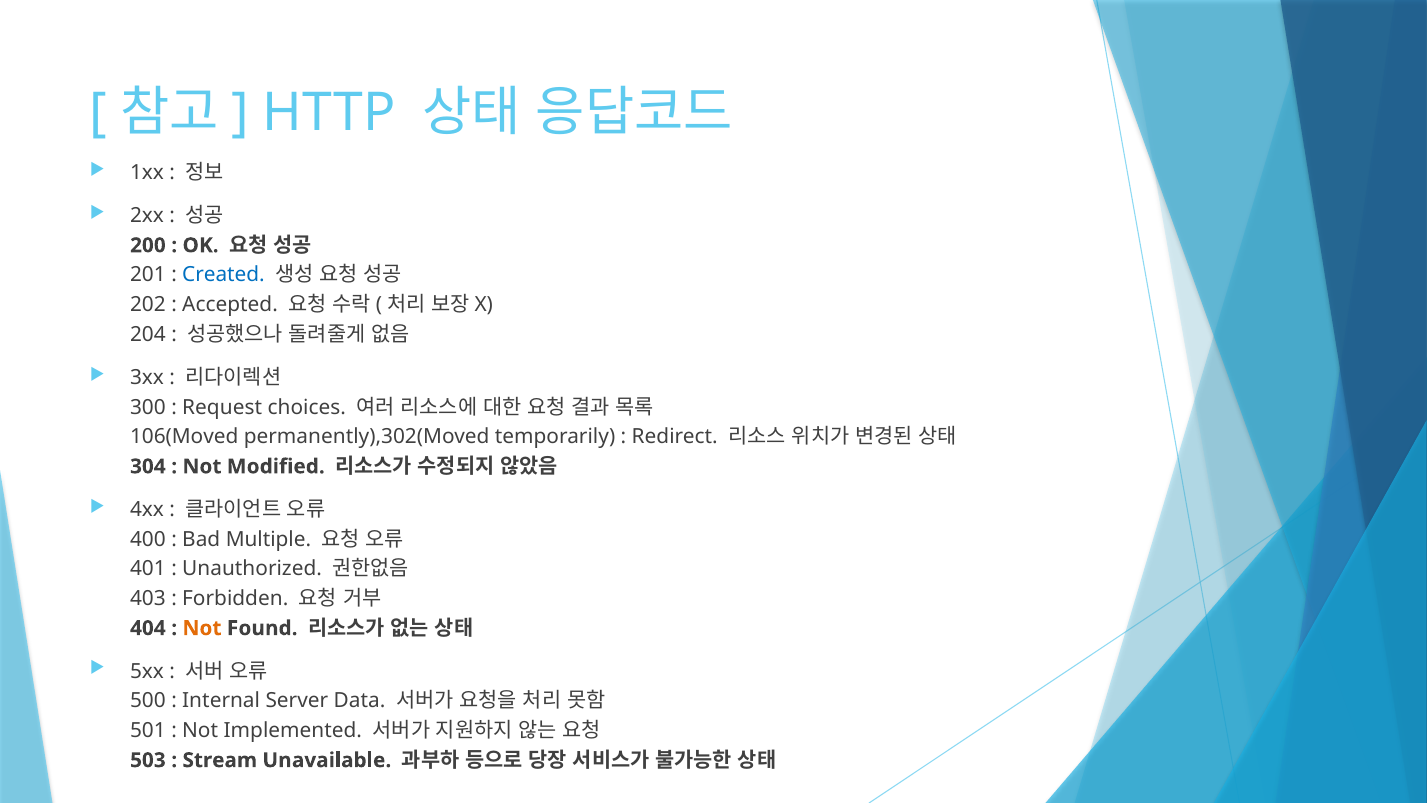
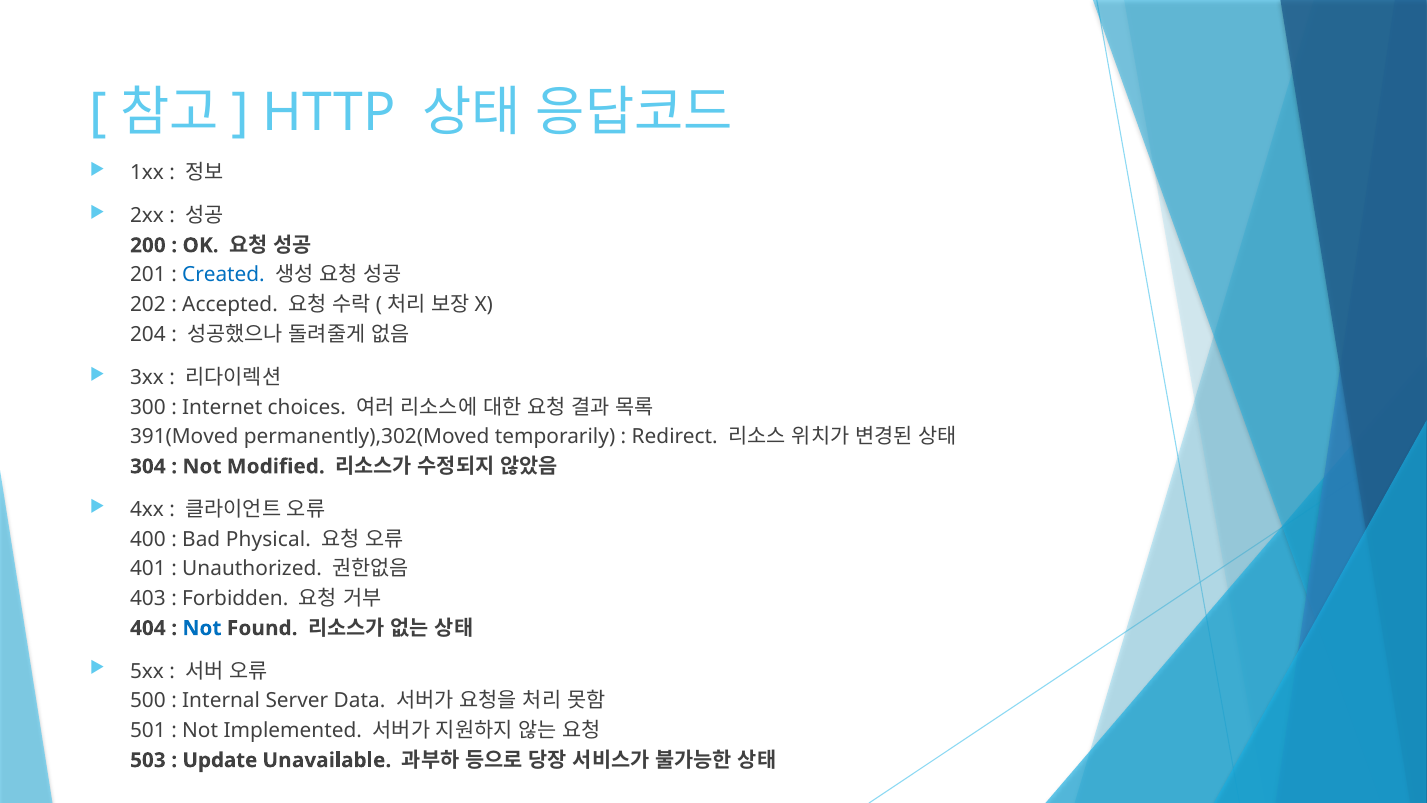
Request: Request -> Internet
106(Moved: 106(Moved -> 391(Moved
Multiple: Multiple -> Physical
Not at (202, 628) colour: orange -> blue
Stream: Stream -> Update
